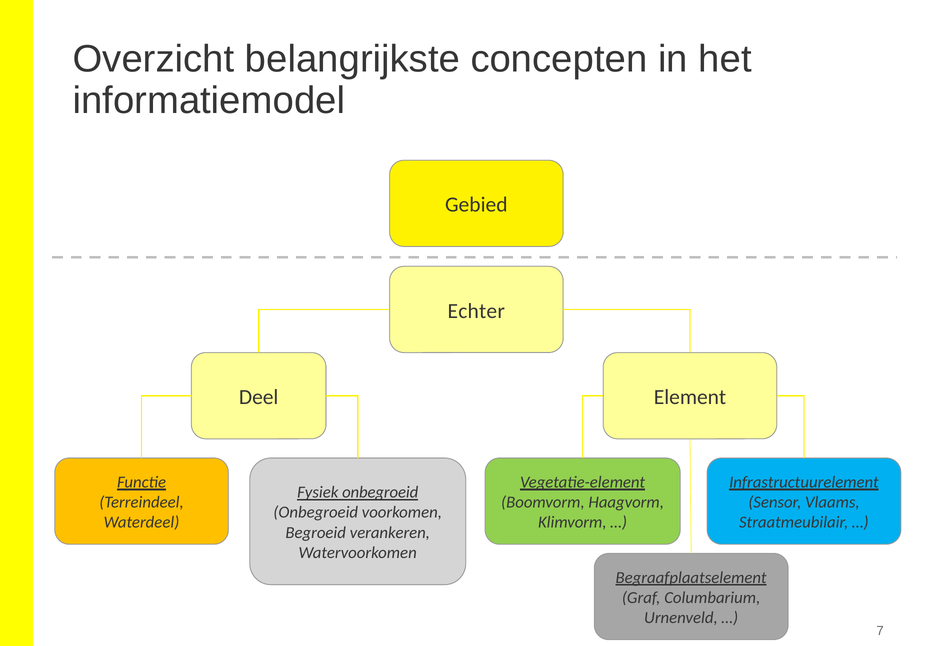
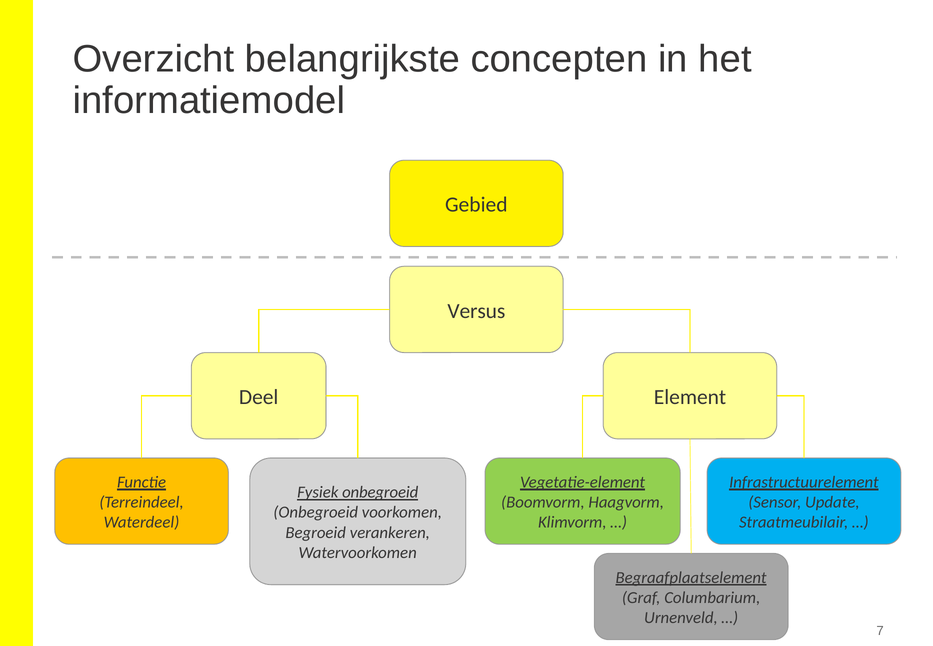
Echter: Echter -> Versus
Vlaams: Vlaams -> Update
